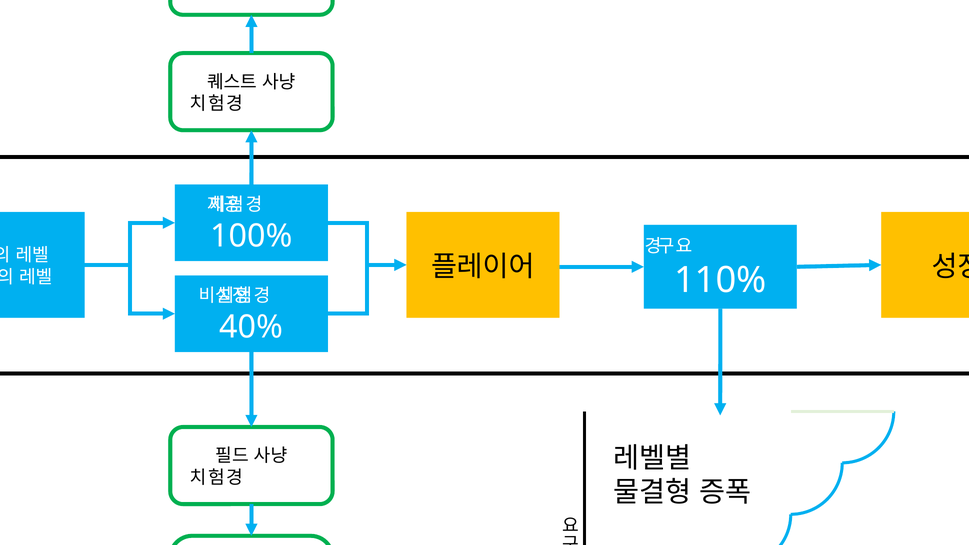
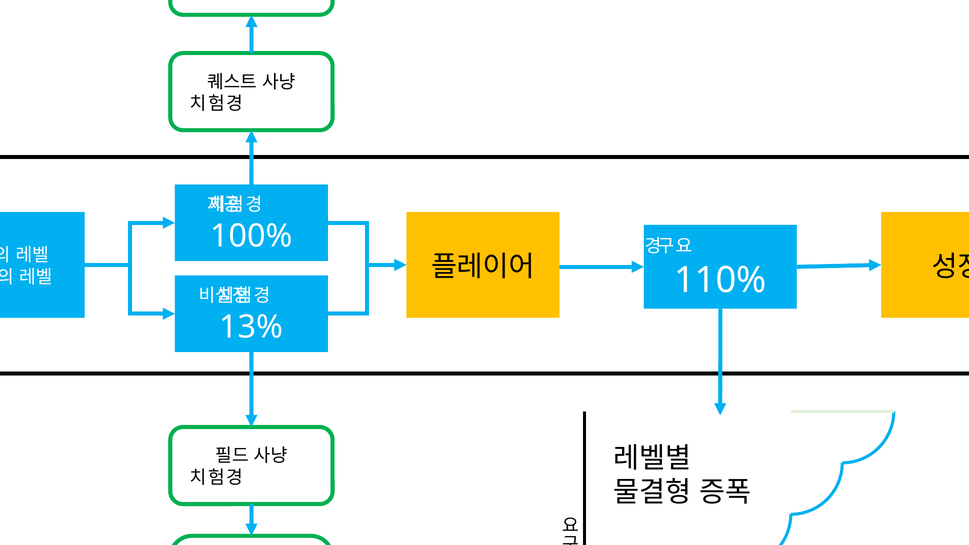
40%: 40% -> 13%
